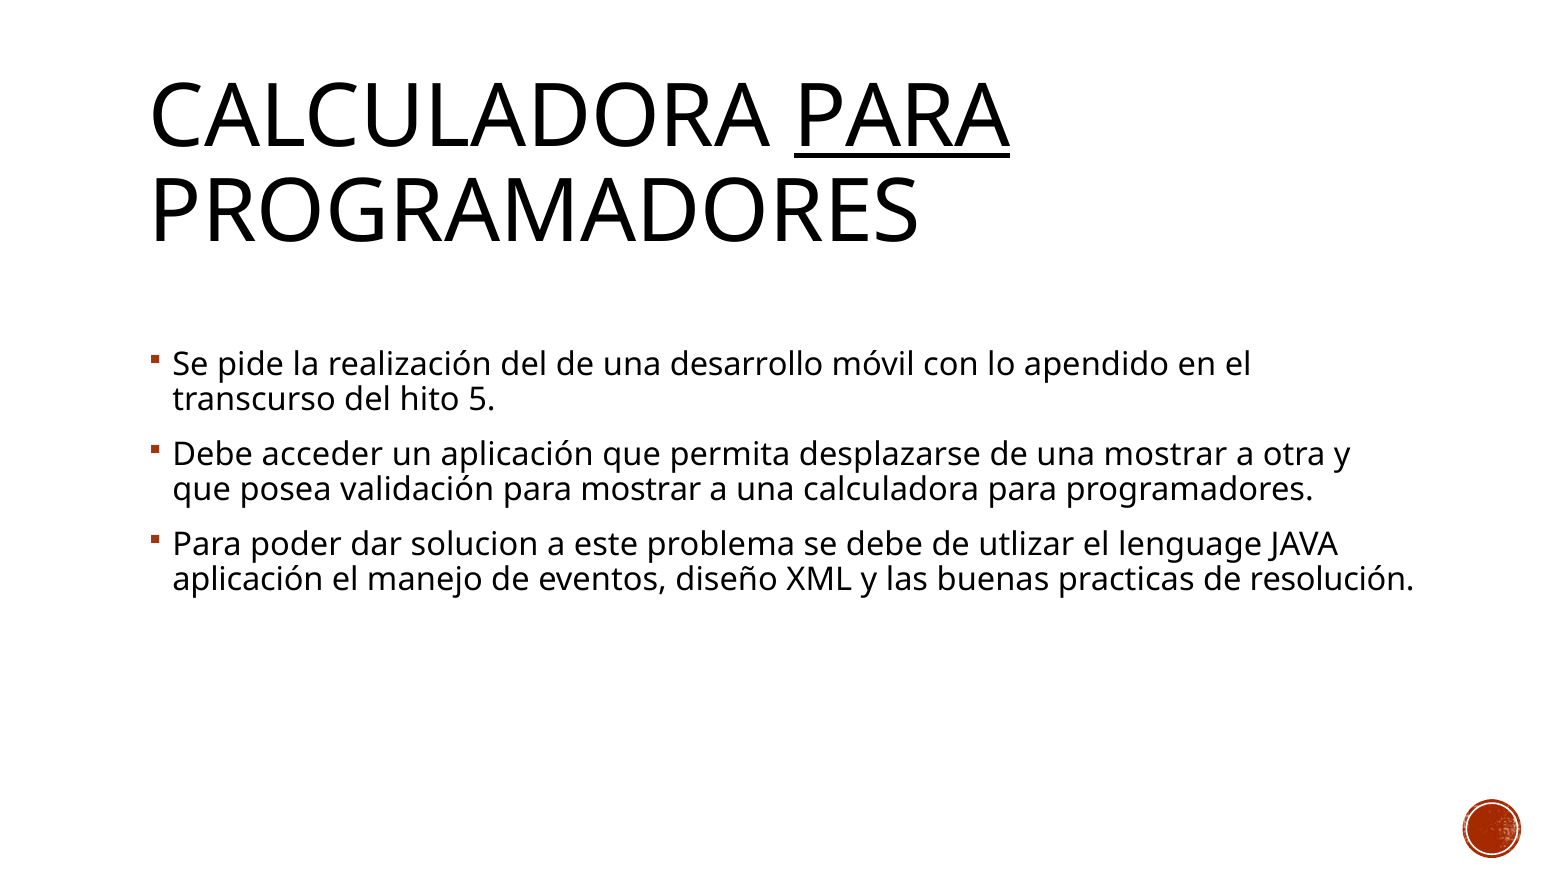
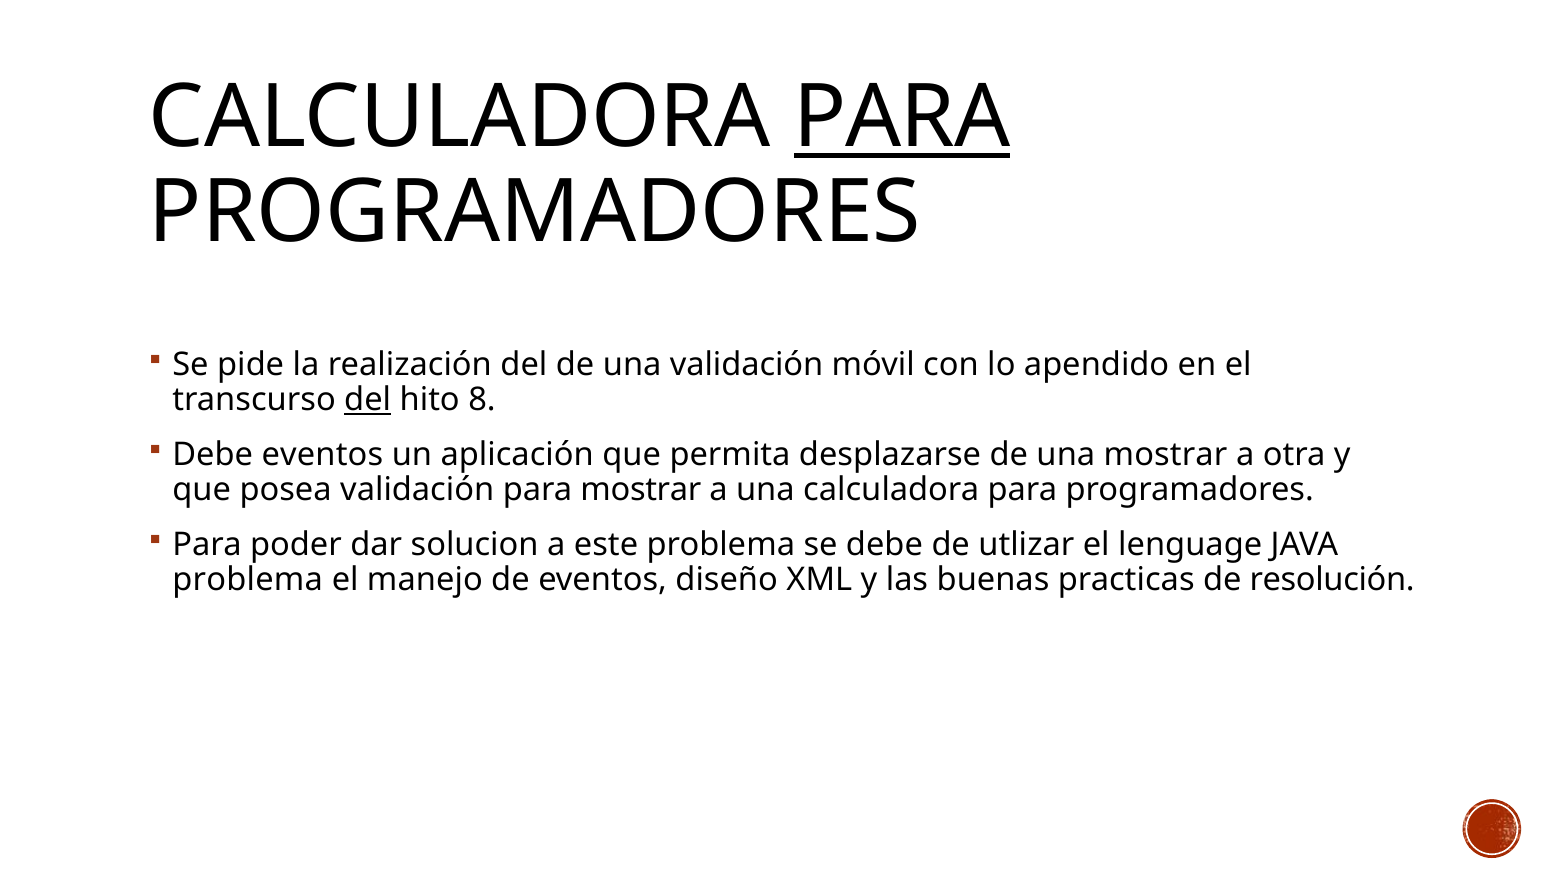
una desarrollo: desarrollo -> validación
del at (368, 400) underline: none -> present
5: 5 -> 8
Debe acceder: acceder -> eventos
aplicación at (248, 580): aplicación -> problema
